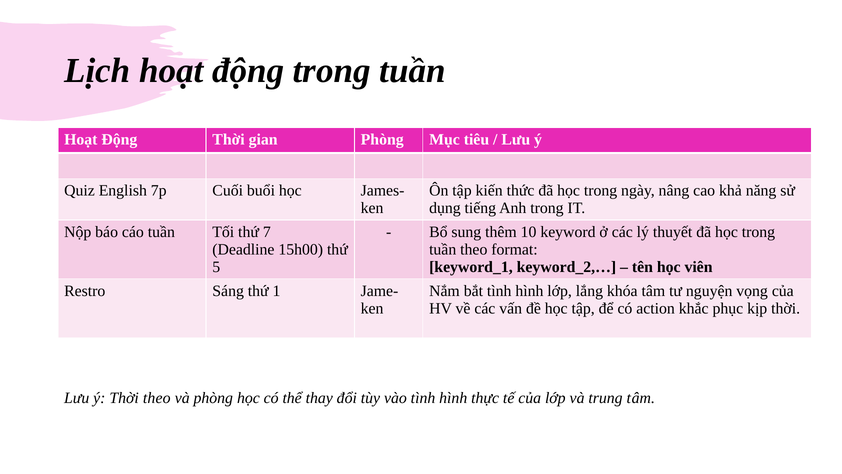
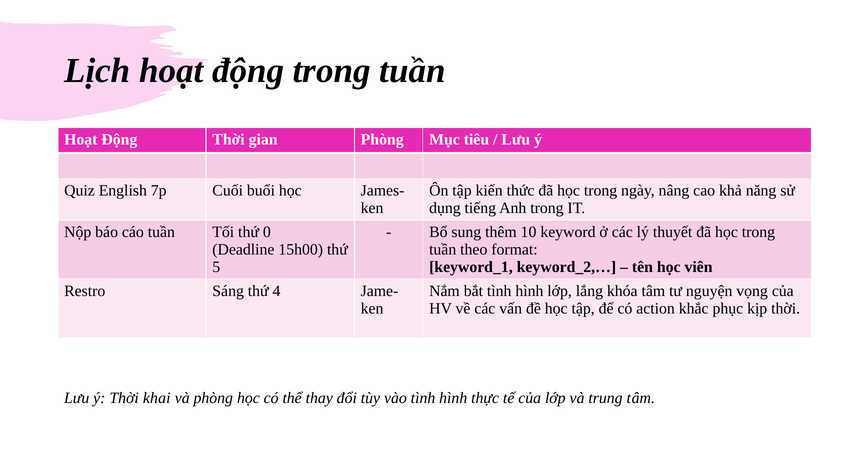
7: 7 -> 0
1: 1 -> 4
Thời theo: theo -> khai
